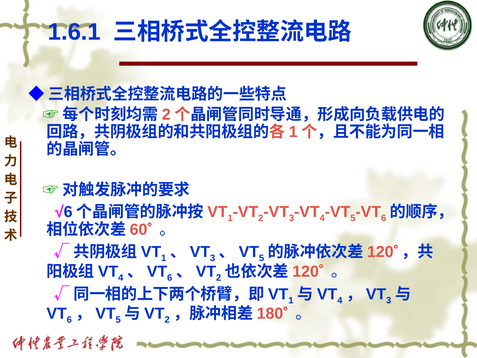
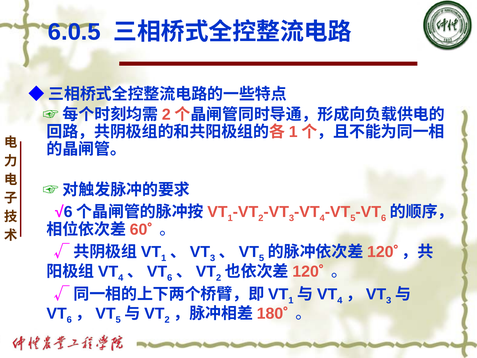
1.6.1: 1.6.1 -> 6.0.5
